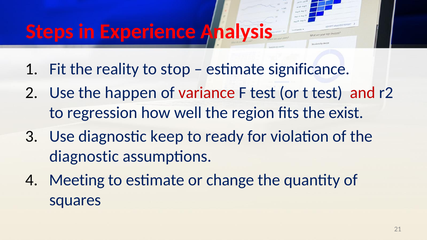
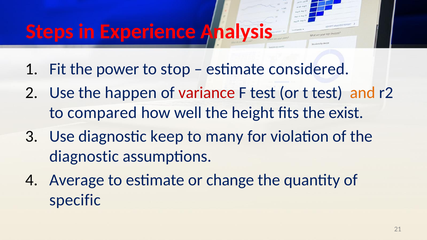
reality: reality -> power
significance: significance -> considered
and colour: red -> orange
regression: regression -> compared
region: region -> height
ready: ready -> many
Meeting: Meeting -> Average
squares: squares -> specific
